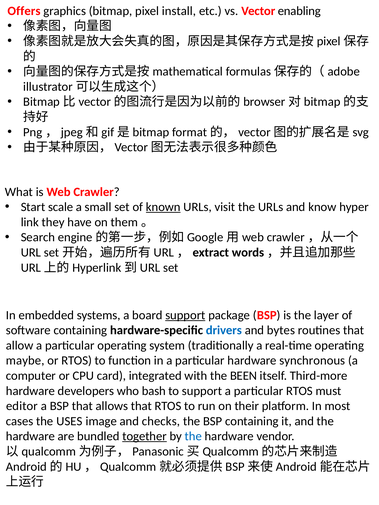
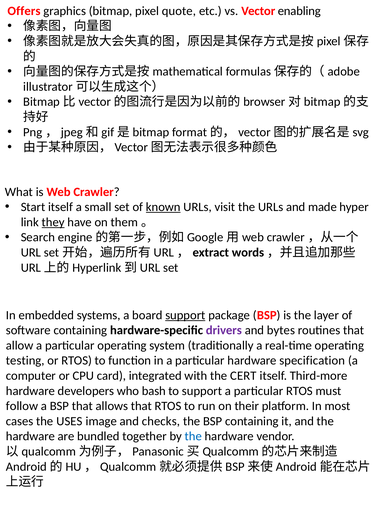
install: install -> quote
Start scale: scale -> itself
know: know -> made
they underline: none -> present
drivers colour: blue -> purple
maybe: maybe -> testing
synchronous: synchronous -> specification
BEEN: BEEN -> CERT
editor: editor -> follow
together underline: present -> none
